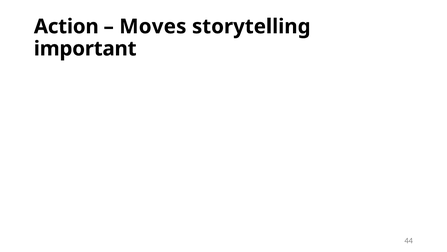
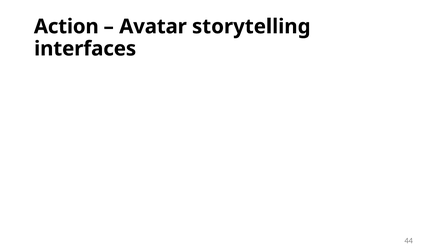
Moves: Moves -> Avatar
important: important -> interfaces
